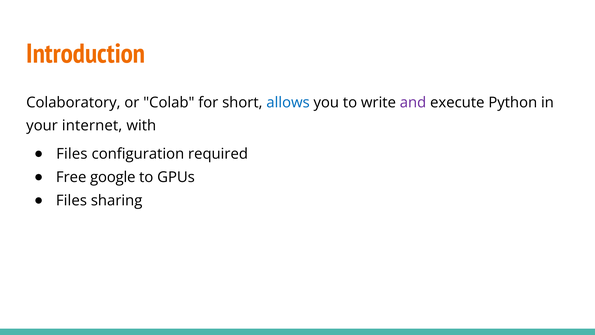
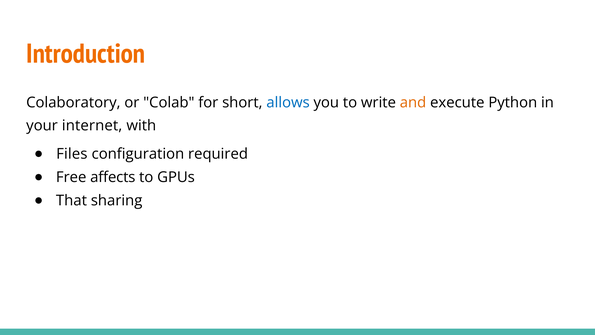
and colour: purple -> orange
google: google -> affects
Files at (71, 200): Files -> That
